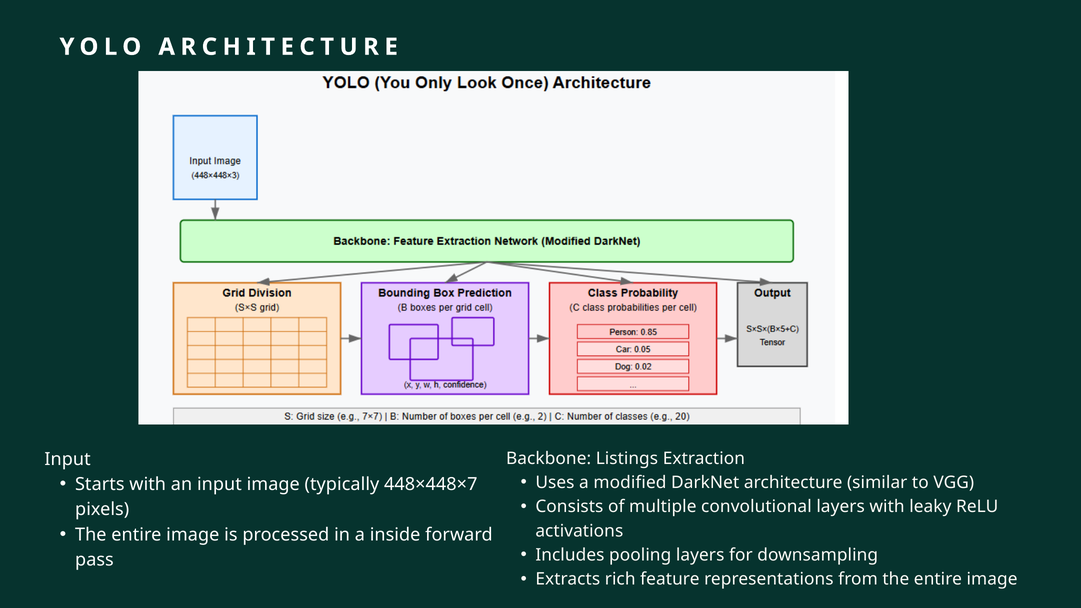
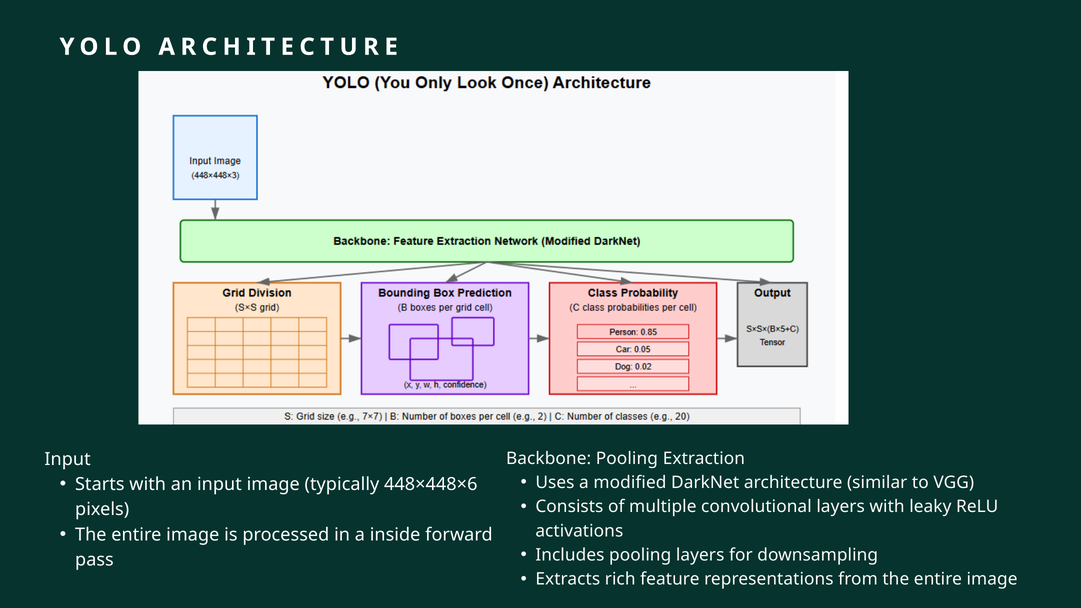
Backbone Listings: Listings -> Pooling
448×448×7: 448×448×7 -> 448×448×6
